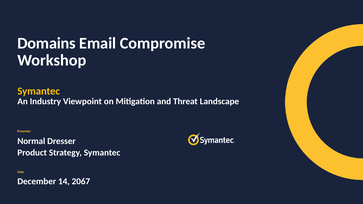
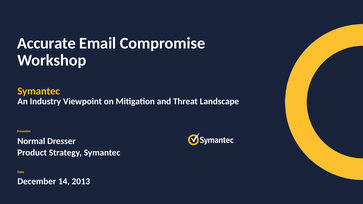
Domains: Domains -> Accurate
2067: 2067 -> 2013
